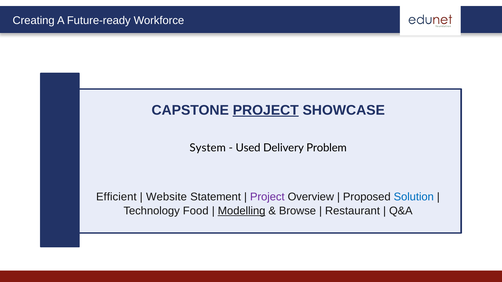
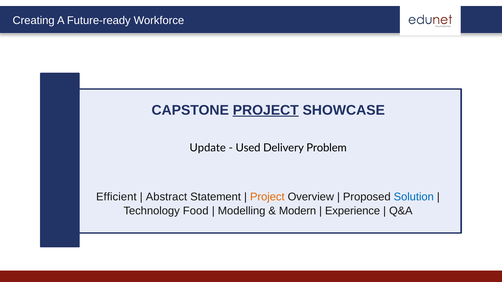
System: System -> Update
Website: Website -> Abstract
Project at (267, 197) colour: purple -> orange
Modelling underline: present -> none
Browse: Browse -> Modern
Restaurant: Restaurant -> Experience
